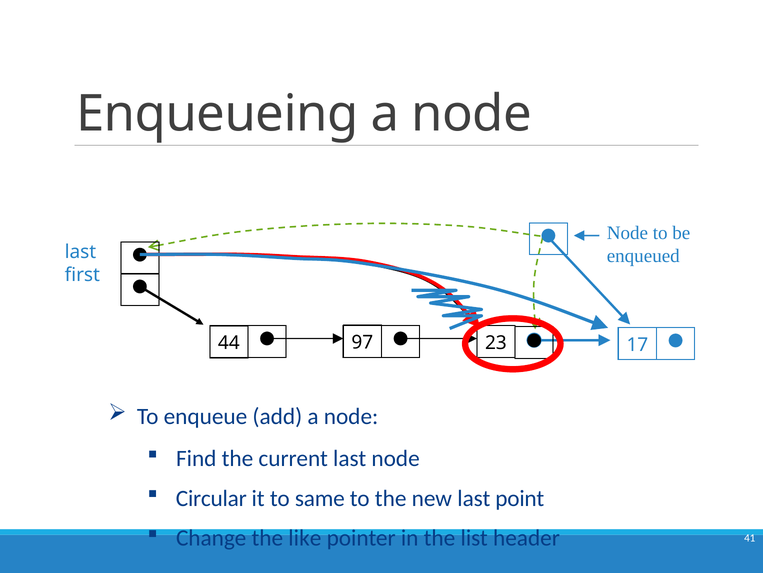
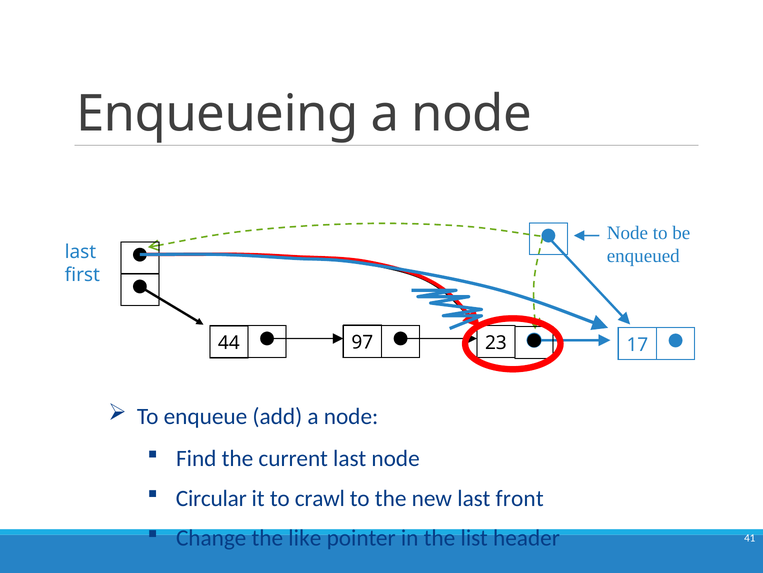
same: same -> crawl
point: point -> front
